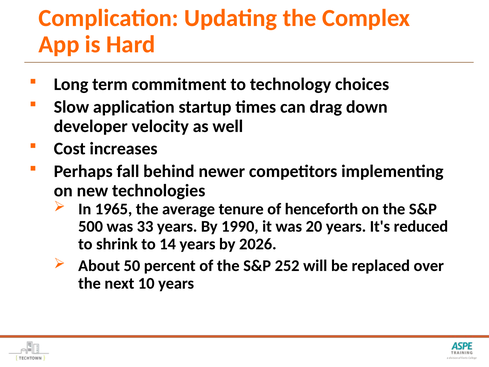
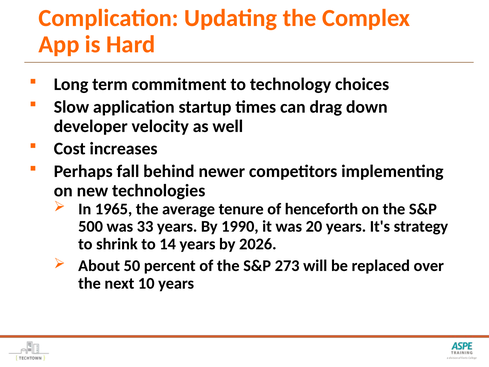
reduced: reduced -> strategy
252: 252 -> 273
